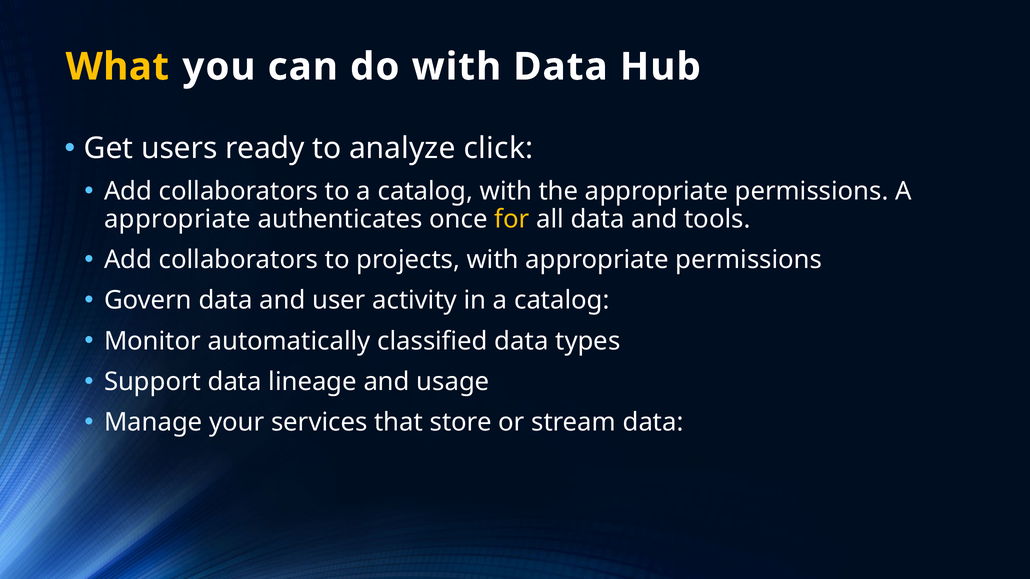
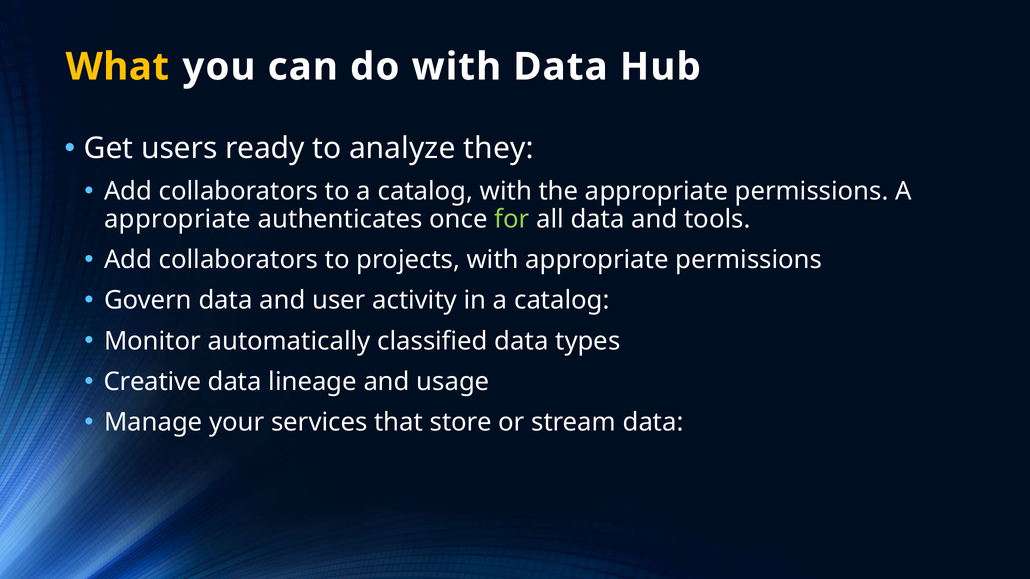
analyze click: click -> they
for colour: yellow -> light green
Support: Support -> Creative
